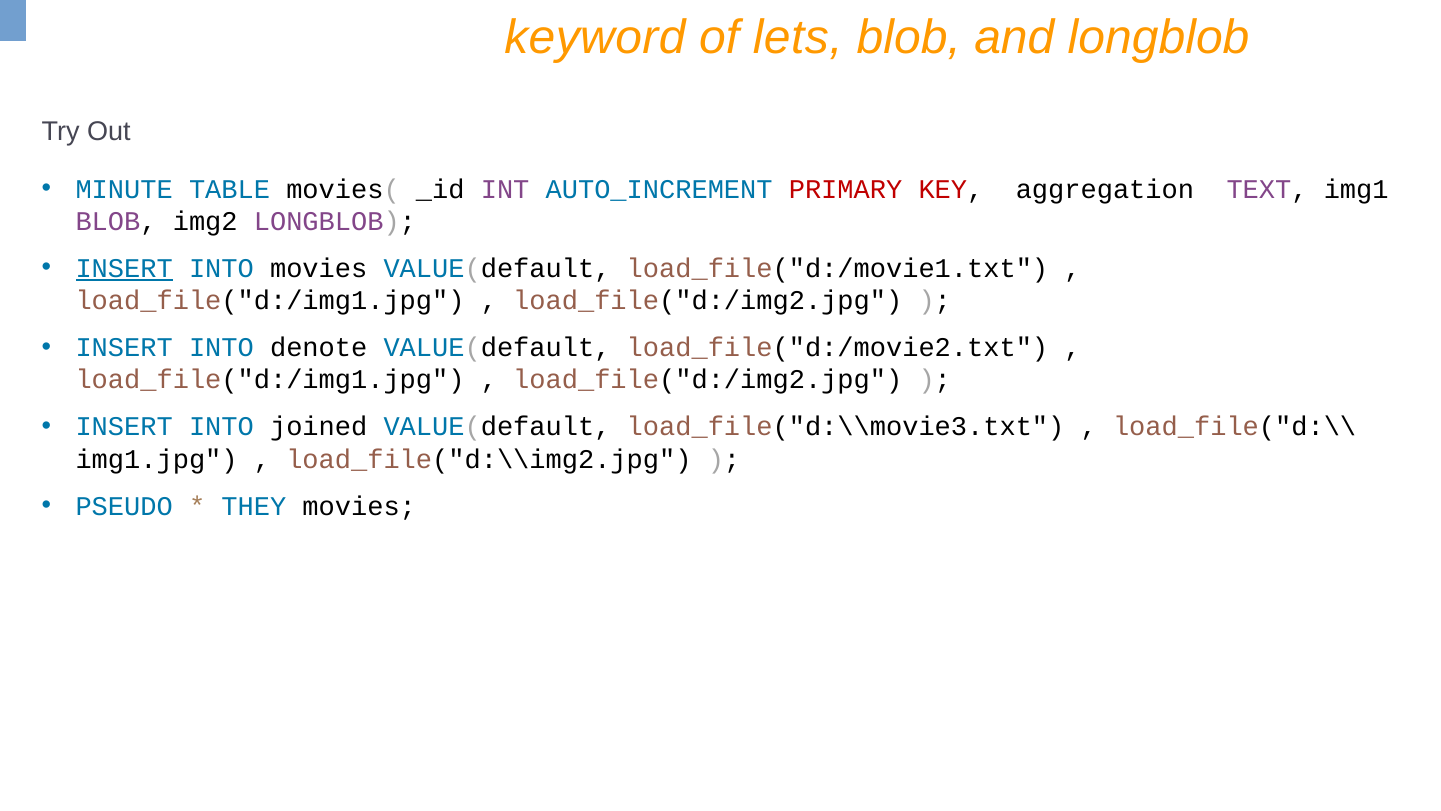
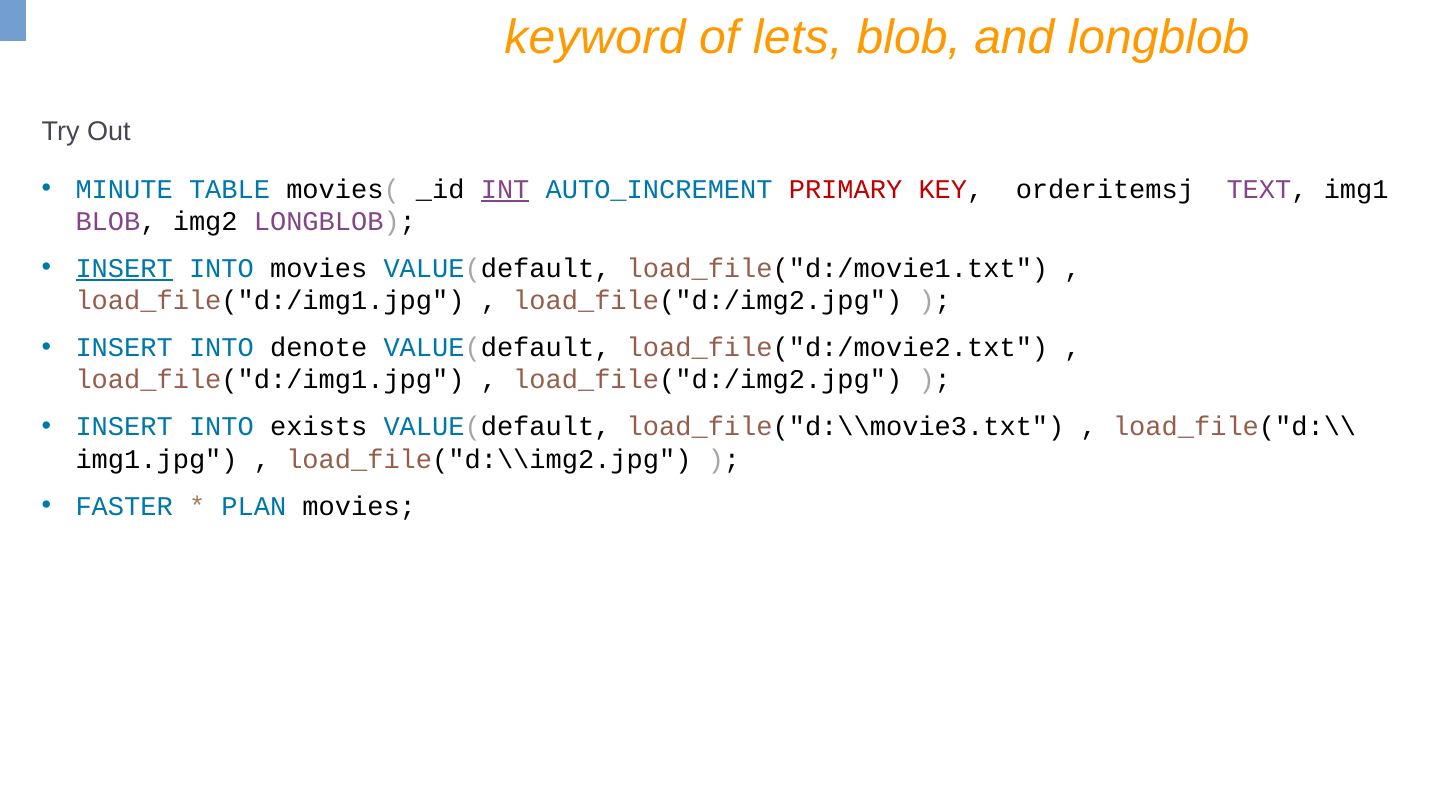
INT underline: none -> present
aggregation: aggregation -> orderitemsj
joined: joined -> exists
PSEUDO: PSEUDO -> FASTER
THEY: THEY -> PLAN
